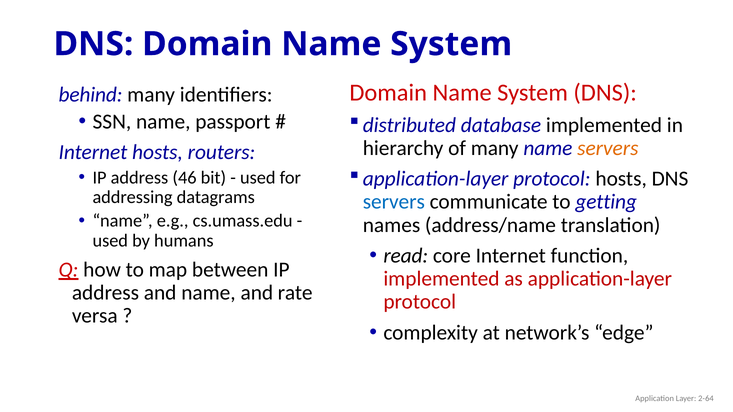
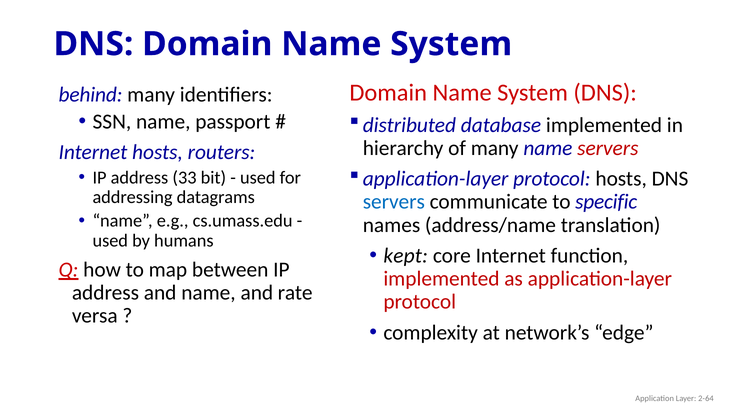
servers at (608, 148) colour: orange -> red
46: 46 -> 33
getting: getting -> specific
read: read -> kept
